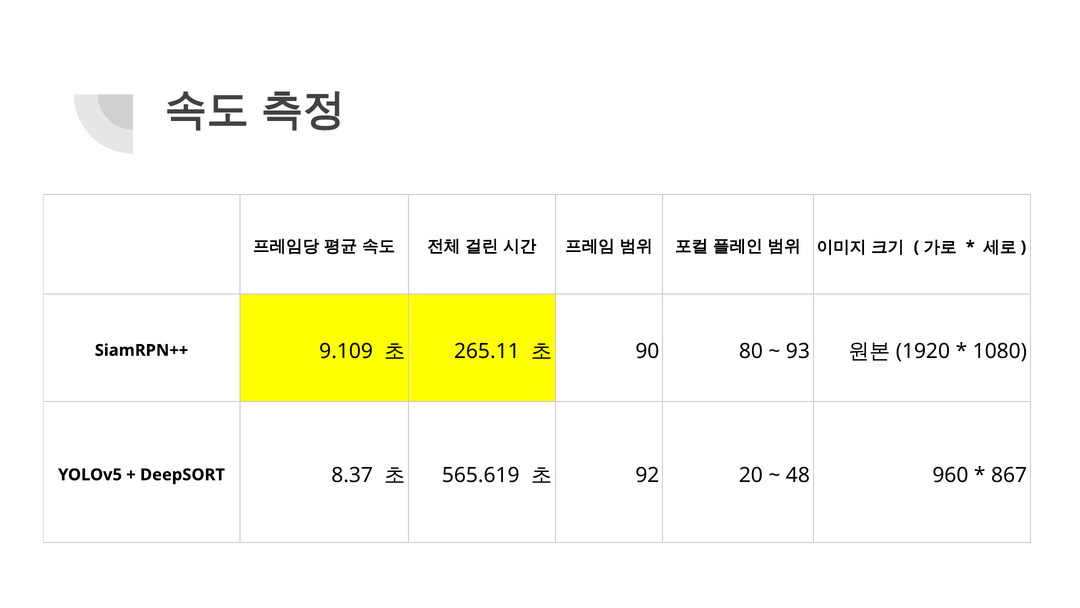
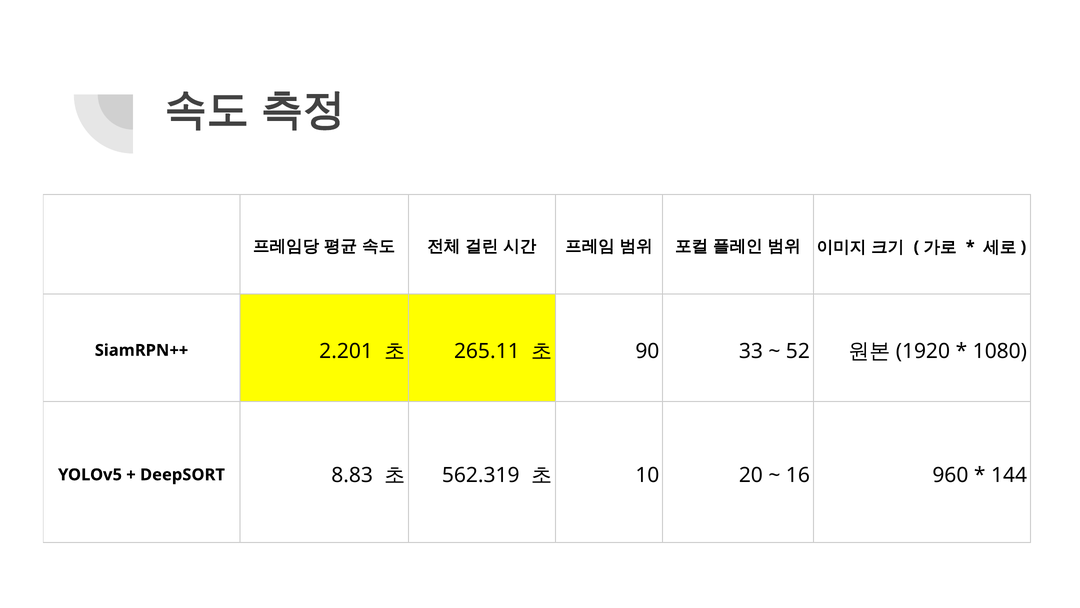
9.109: 9.109 -> 2.201
80: 80 -> 33
93: 93 -> 52
8.37: 8.37 -> 8.83
565.619: 565.619 -> 562.319
92: 92 -> 10
48: 48 -> 16
867: 867 -> 144
